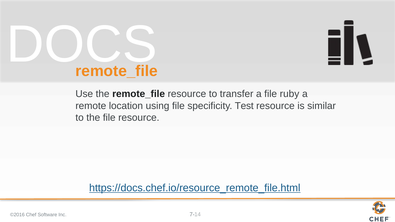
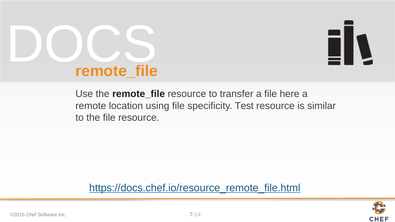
ruby: ruby -> here
